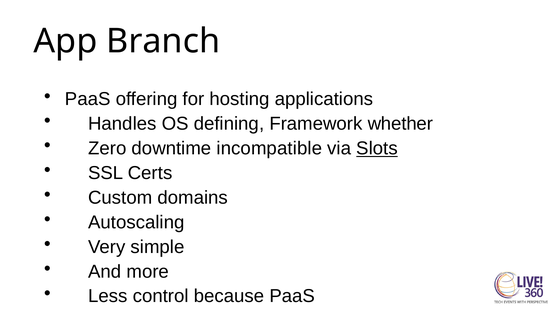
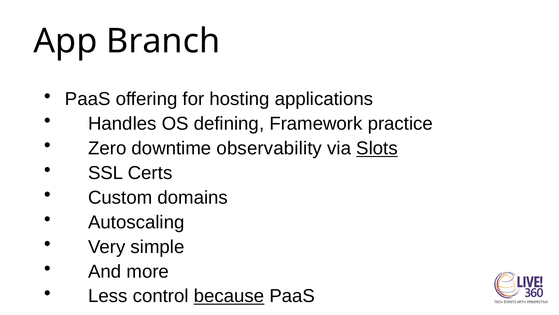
whether: whether -> practice
incompatible: incompatible -> observability
because underline: none -> present
